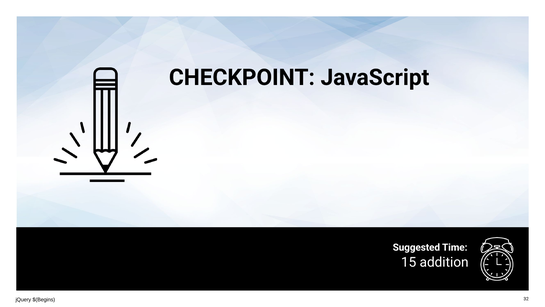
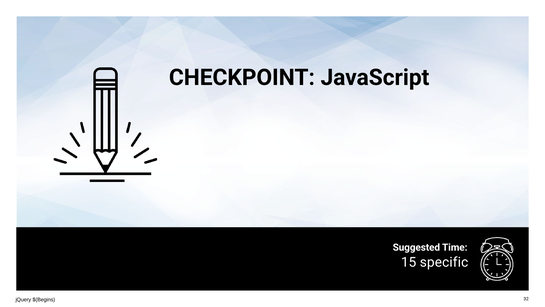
addition: addition -> specific
